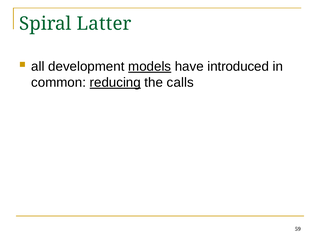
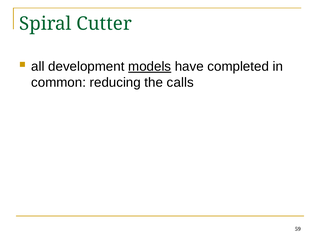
Latter: Latter -> Cutter
introduced: introduced -> completed
reducing underline: present -> none
